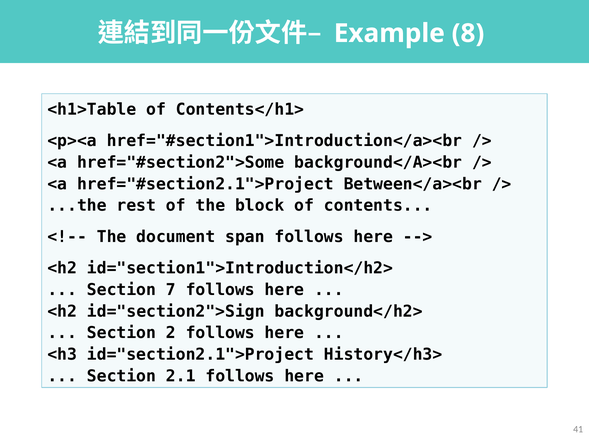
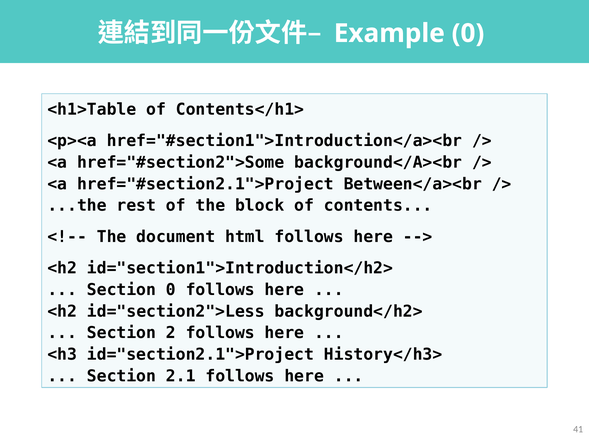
Example 8: 8 -> 0
span: span -> html
Section 7: 7 -> 0
id="section2">Sign: id="section2">Sign -> id="section2">Less
